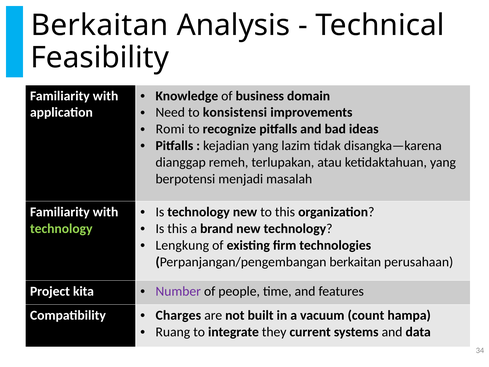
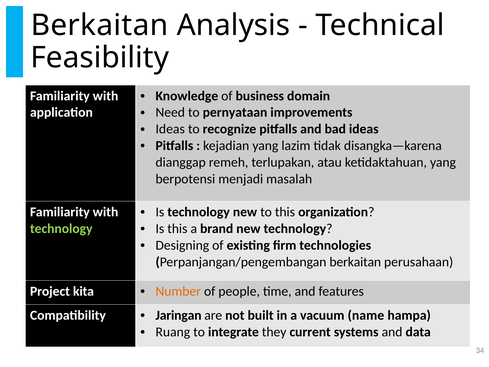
konsistensi: konsistensi -> pernyataan
Romi at (170, 129): Romi -> Ideas
Lengkung: Lengkung -> Designing
Number colour: purple -> orange
Charges: Charges -> Jaringan
count: count -> name
